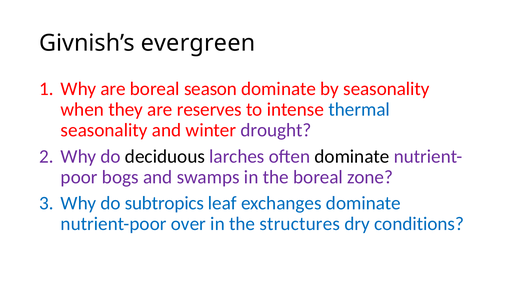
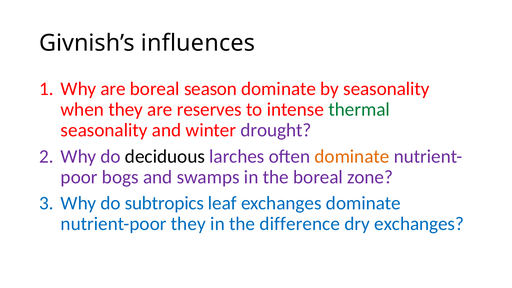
evergreen: evergreen -> influences
thermal colour: blue -> green
dominate at (352, 156) colour: black -> orange
nutrient-poor over: over -> they
structures: structures -> difference
dry conditions: conditions -> exchanges
